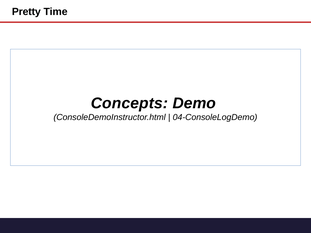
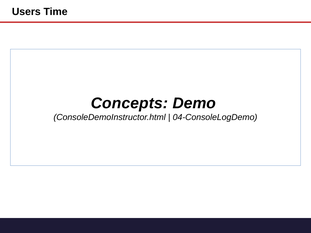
Pretty: Pretty -> Users
